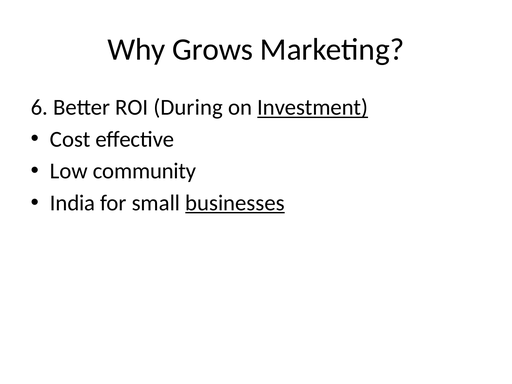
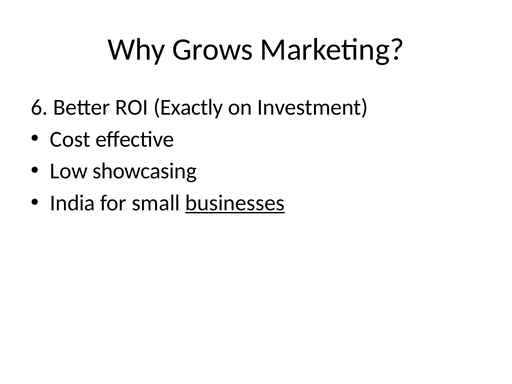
During: During -> Exactly
Investment underline: present -> none
community: community -> showcasing
